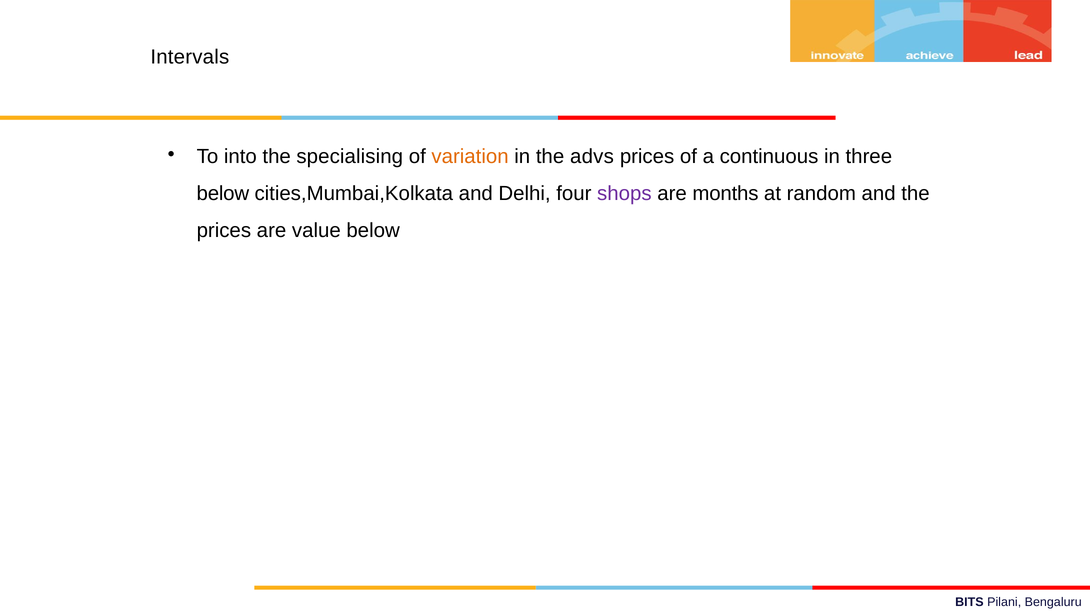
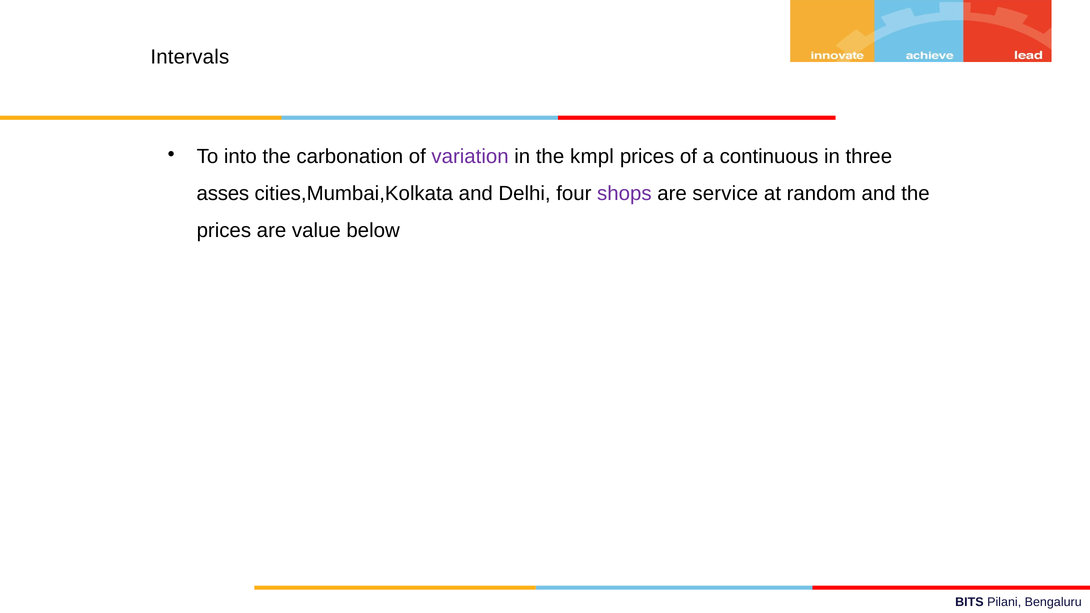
specialising: specialising -> carbonation
variation colour: orange -> purple
advs: advs -> kmpl
below at (223, 194): below -> asses
months: months -> service
